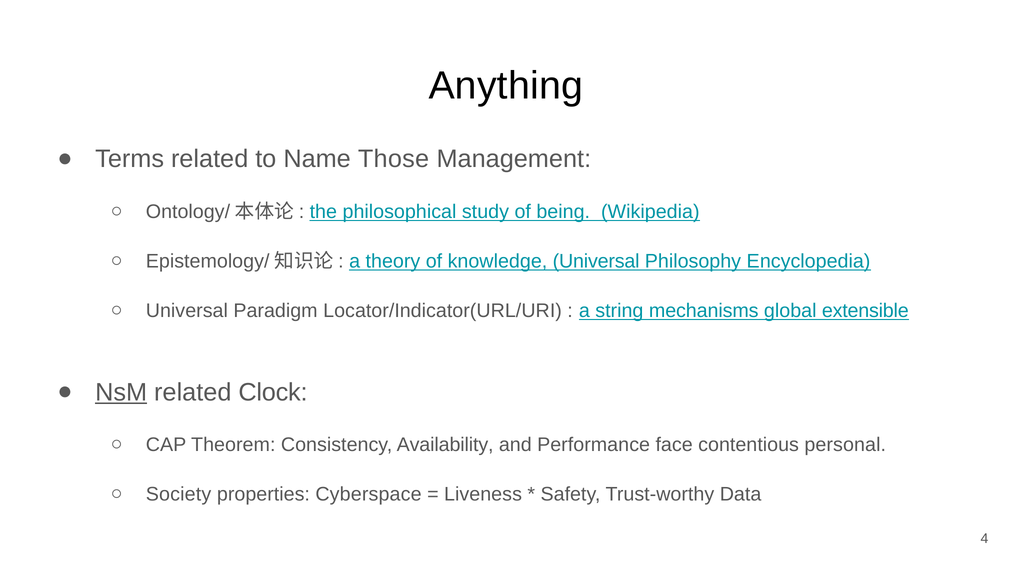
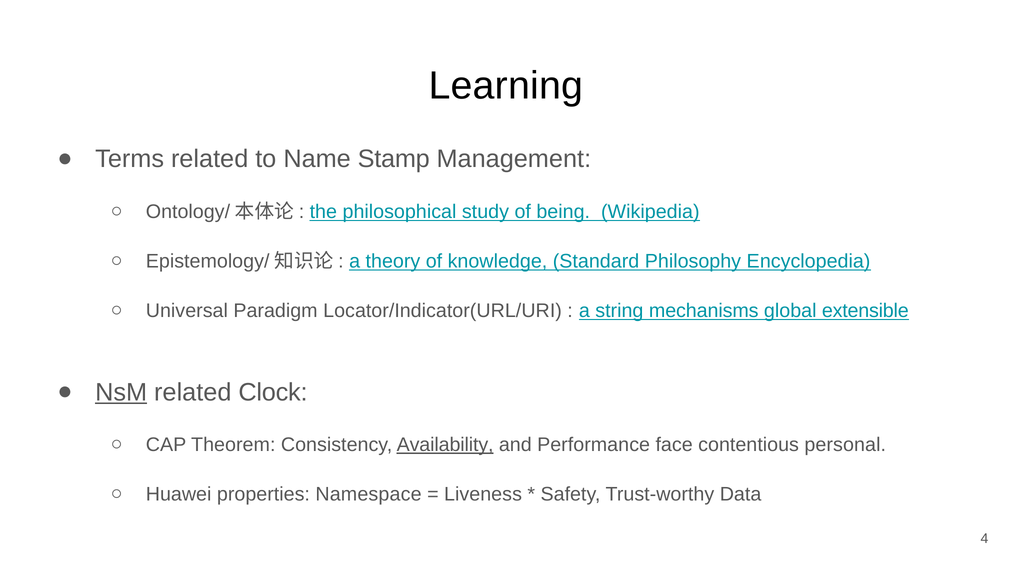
Anything: Anything -> Learning
Those: Those -> Stamp
knowledge Universal: Universal -> Standard
Availability underline: none -> present
Society: Society -> Huawei
Cyberspace: Cyberspace -> Namespace
